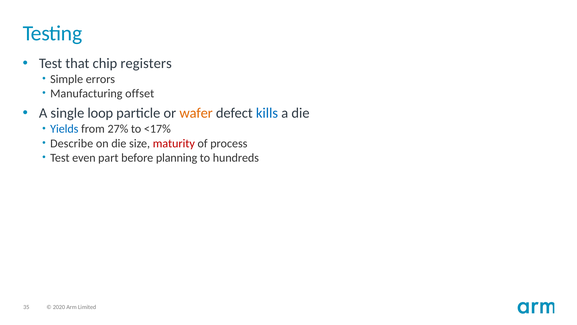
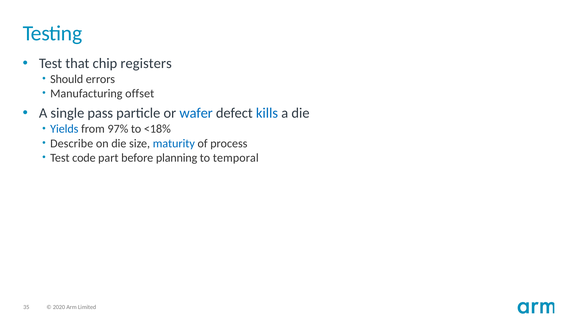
Simple: Simple -> Should
loop: loop -> pass
wafer colour: orange -> blue
27%: 27% -> 97%
<17%: <17% -> <18%
maturity colour: red -> blue
even: even -> code
hundreds: hundreds -> temporal
